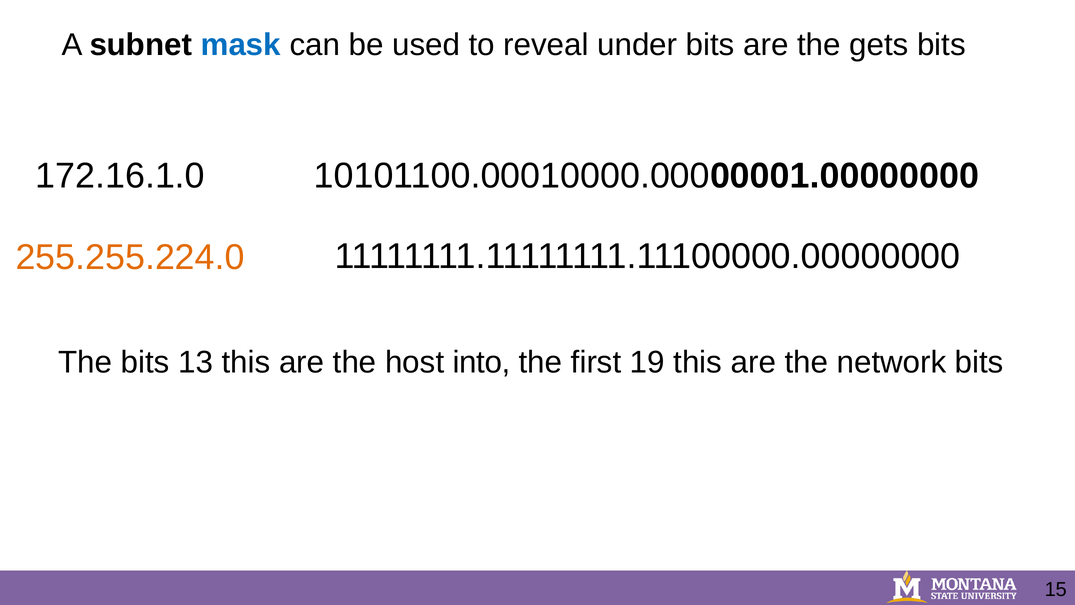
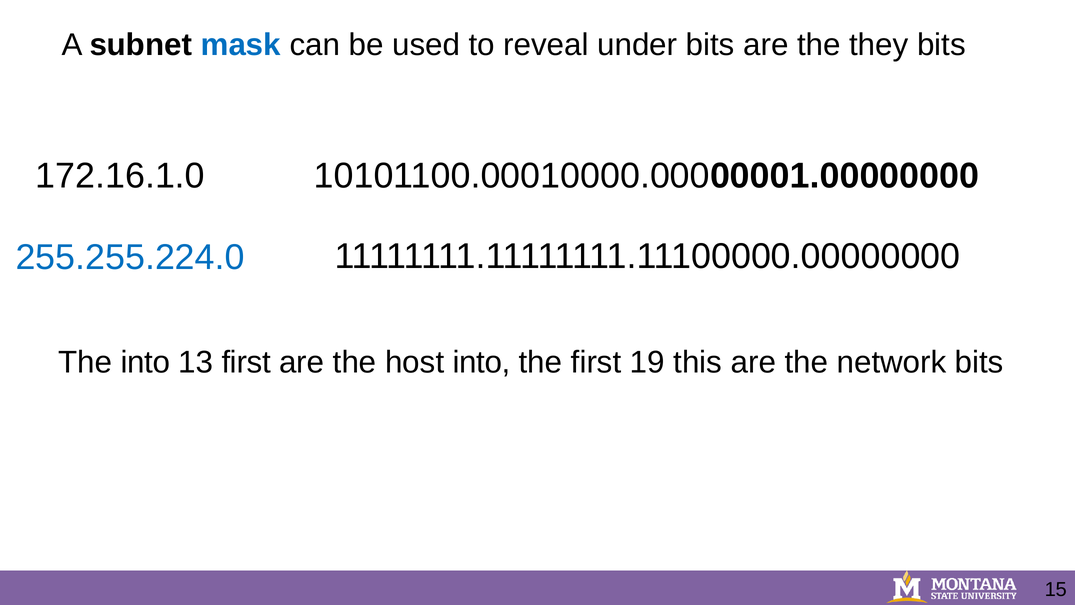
gets: gets -> they
255.255.224.0 colour: orange -> blue
The bits: bits -> into
13 this: this -> first
